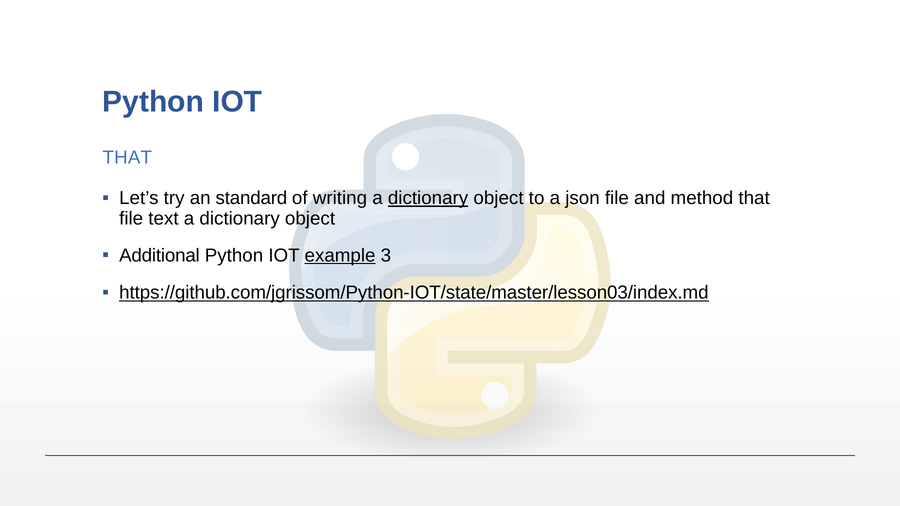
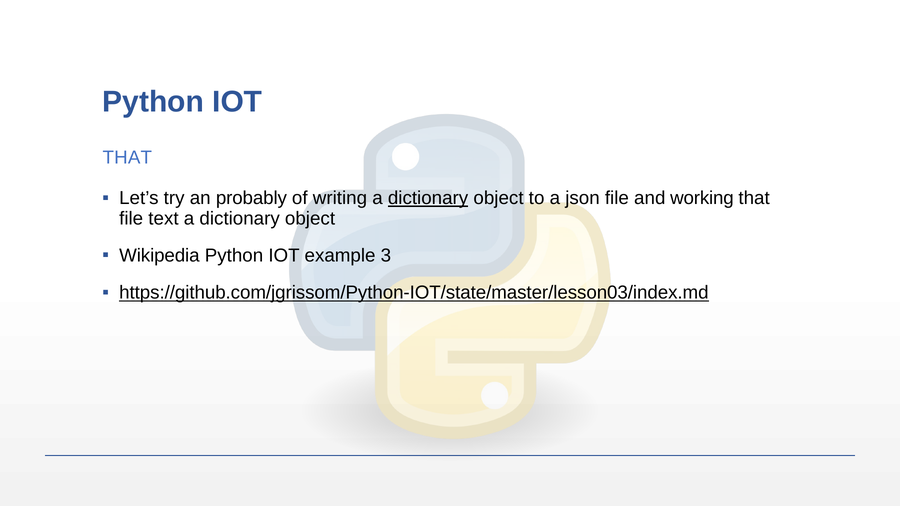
standard: standard -> probably
method: method -> working
Additional: Additional -> Wikipedia
example underline: present -> none
